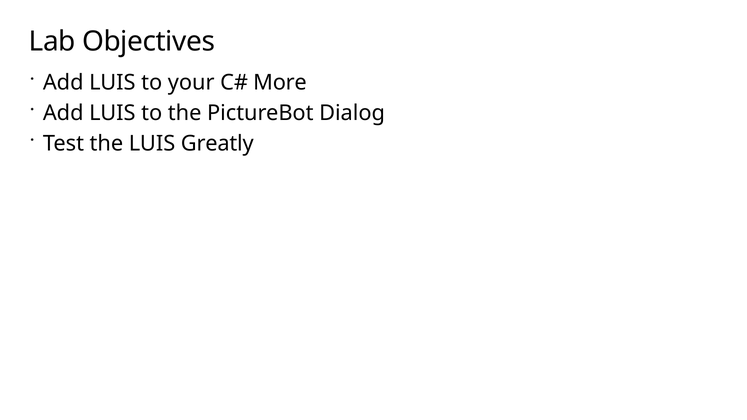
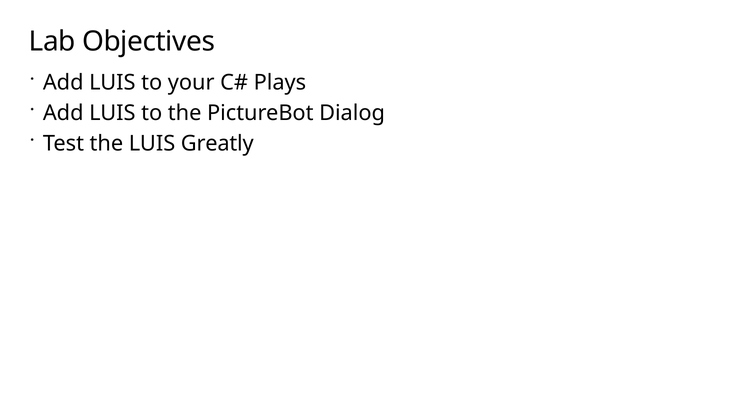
More: More -> Plays
